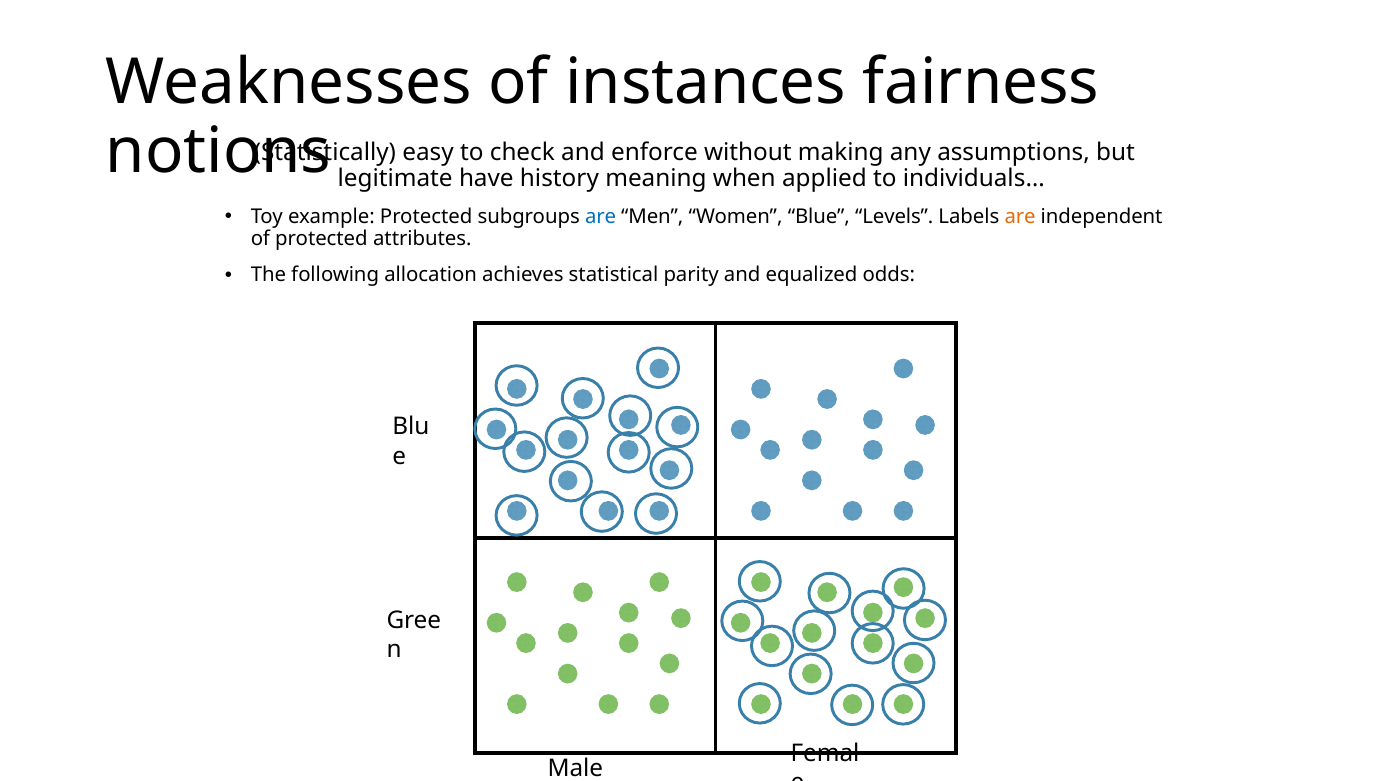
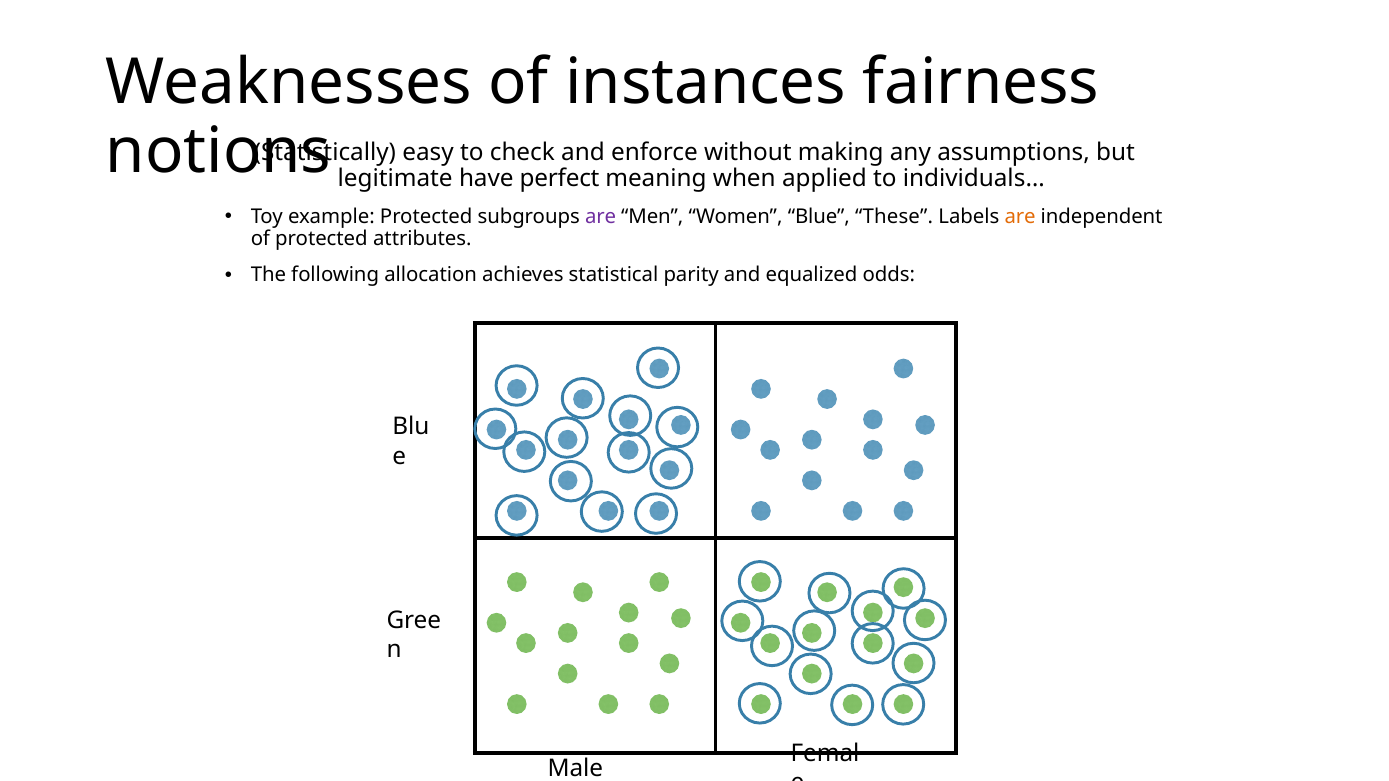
history: history -> perfect
are at (601, 217) colour: blue -> purple
Levels: Levels -> These
